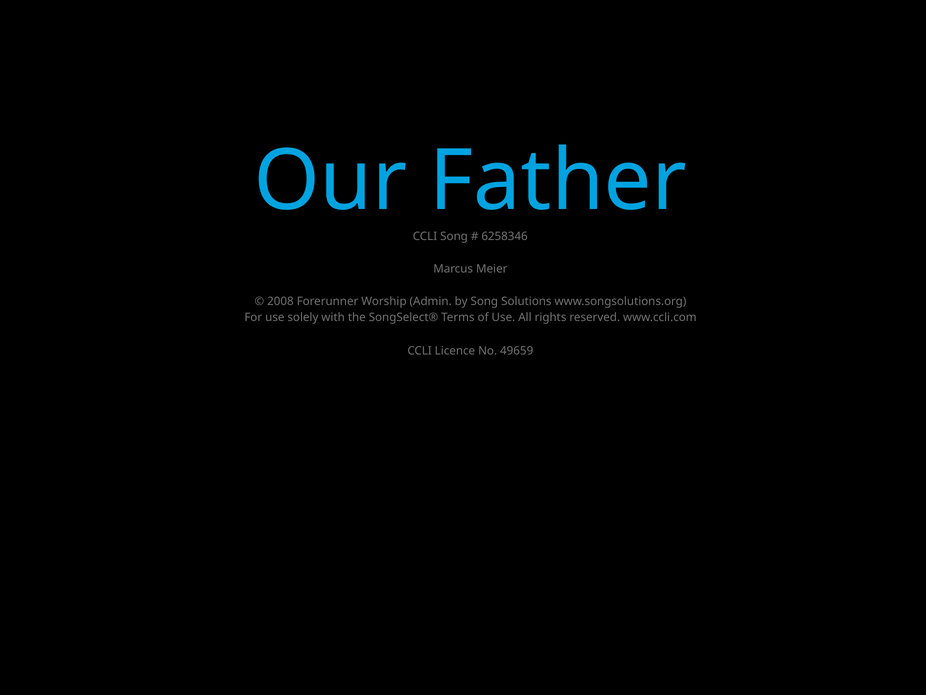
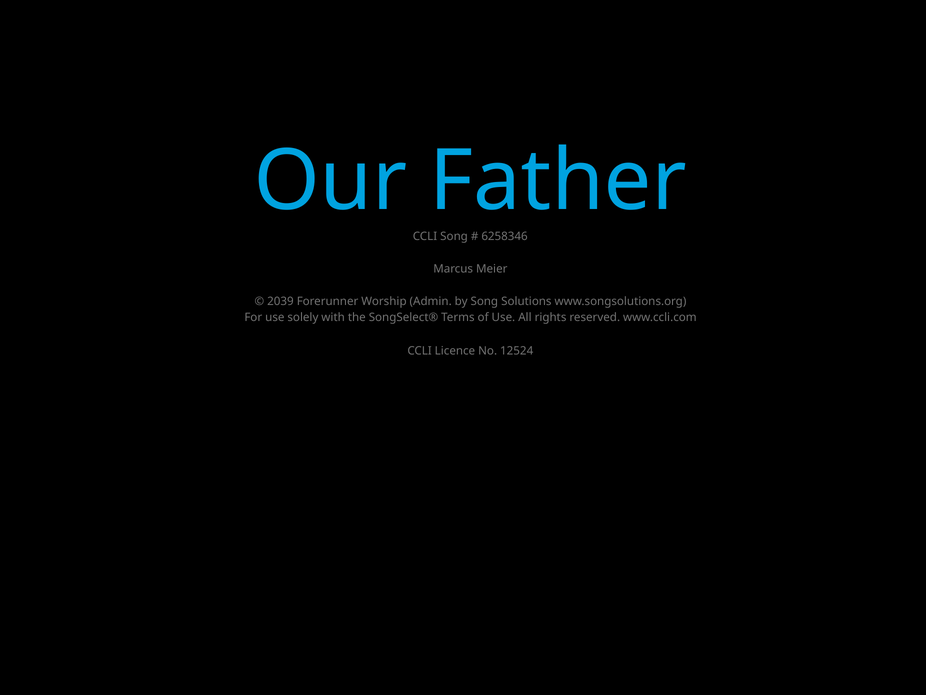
2008: 2008 -> 2039
49659: 49659 -> 12524
